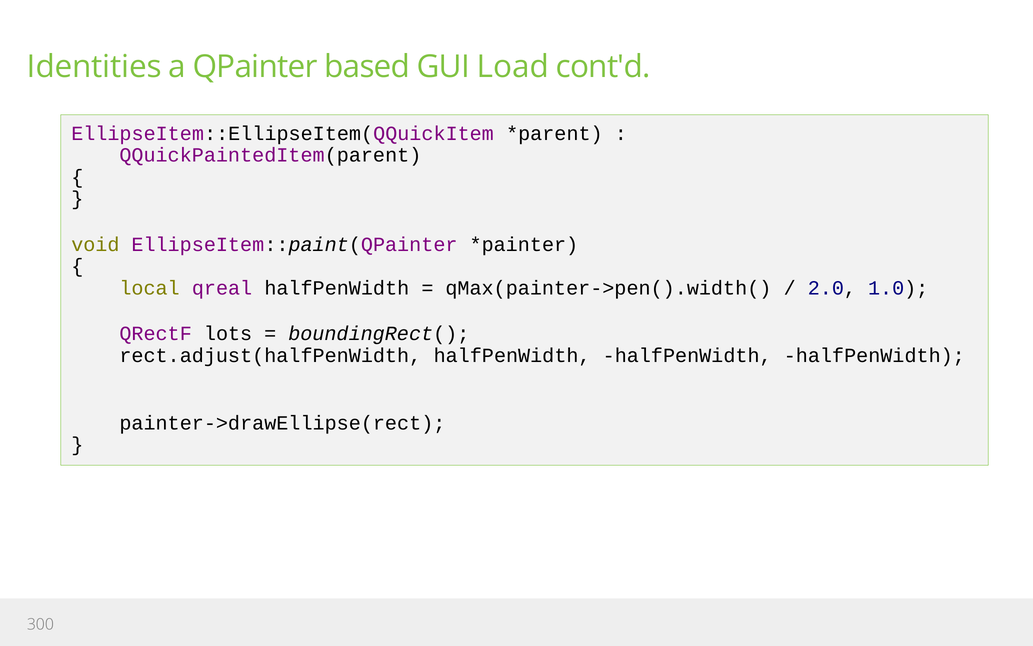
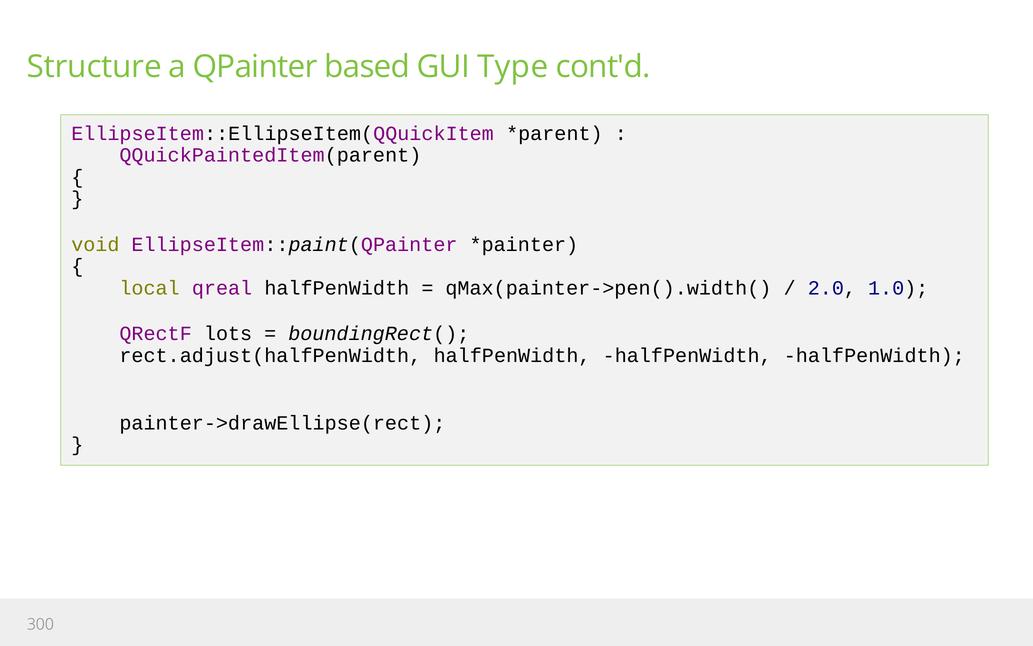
Identities: Identities -> Structure
Load: Load -> Type
